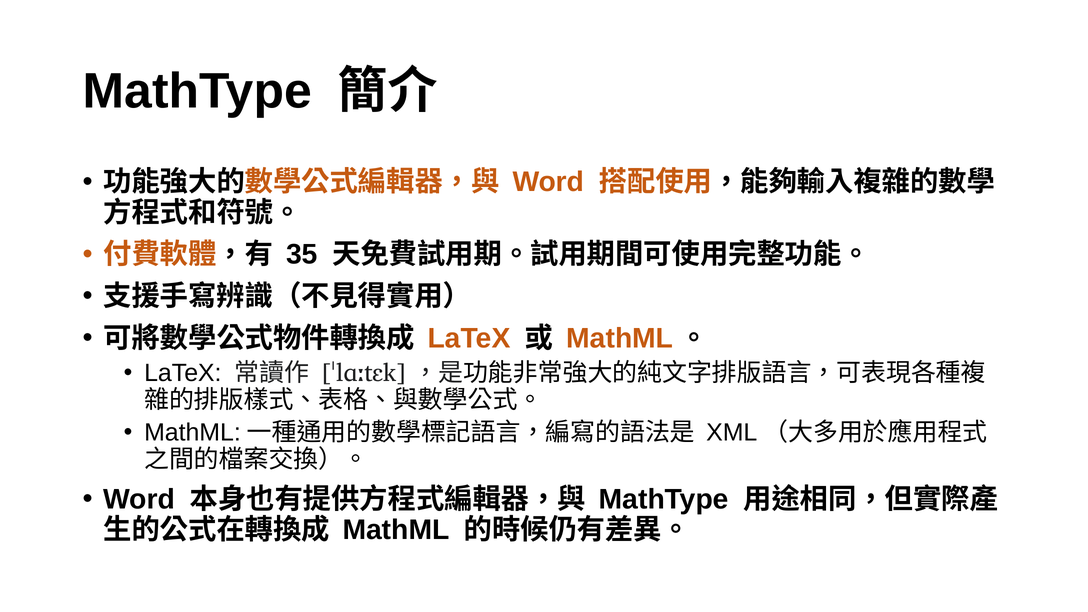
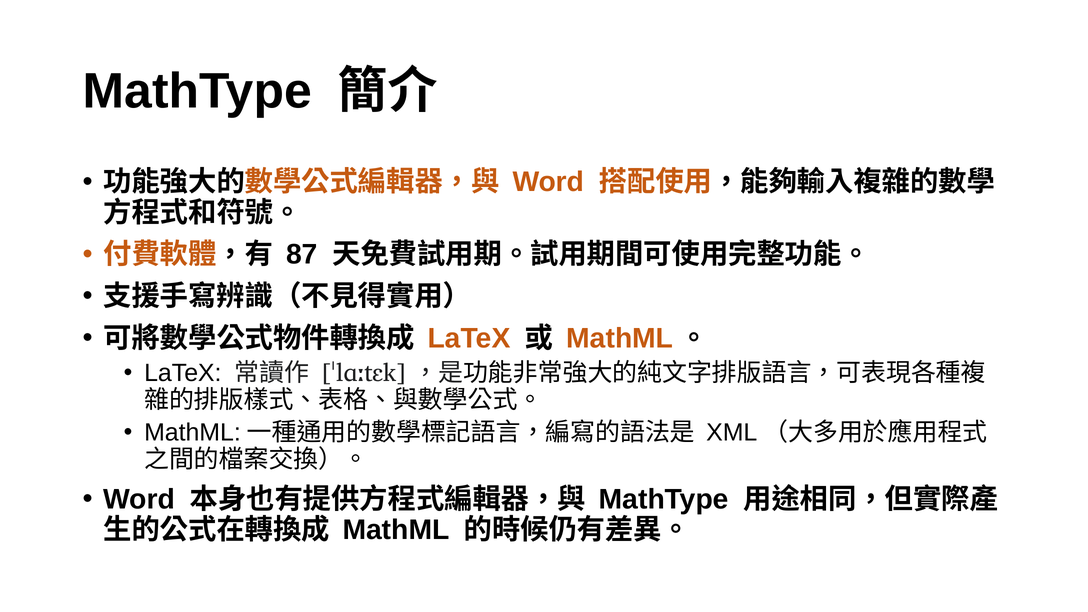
35: 35 -> 87
